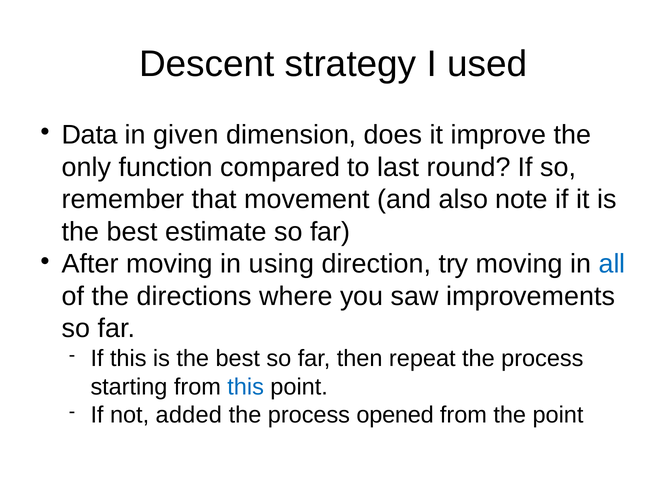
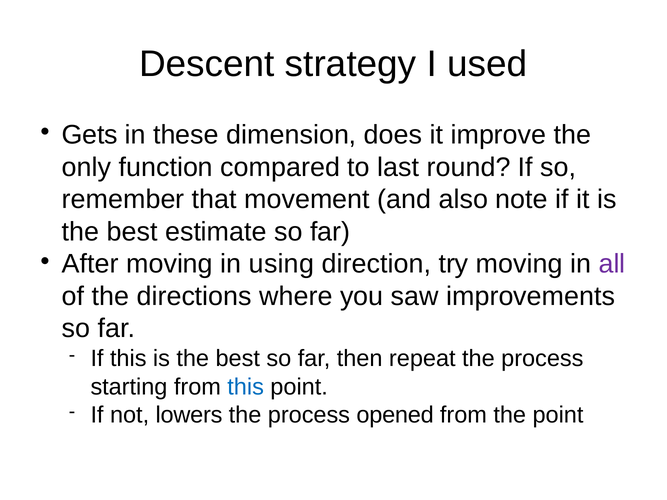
Data: Data -> Gets
given: given -> these
all colour: blue -> purple
added: added -> lowers
